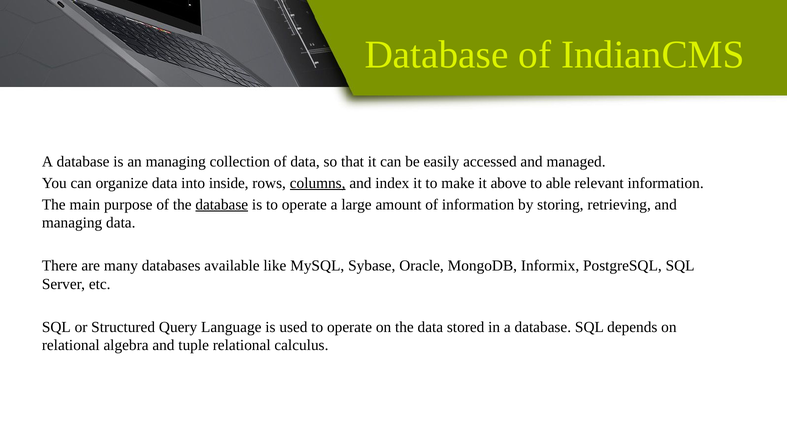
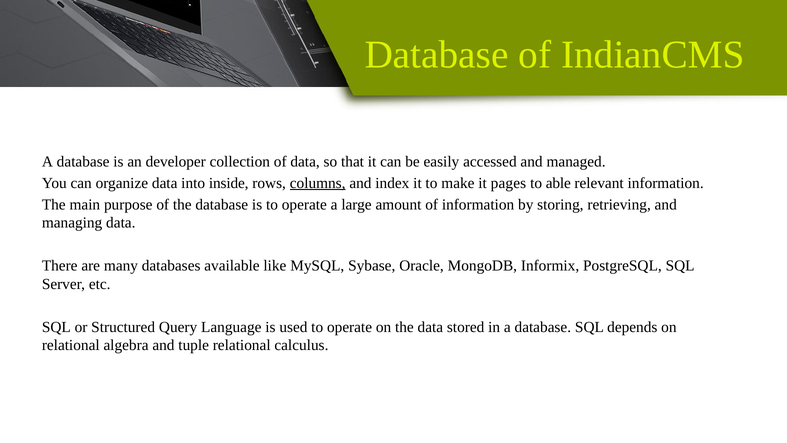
an managing: managing -> developer
above: above -> pages
database at (222, 204) underline: present -> none
